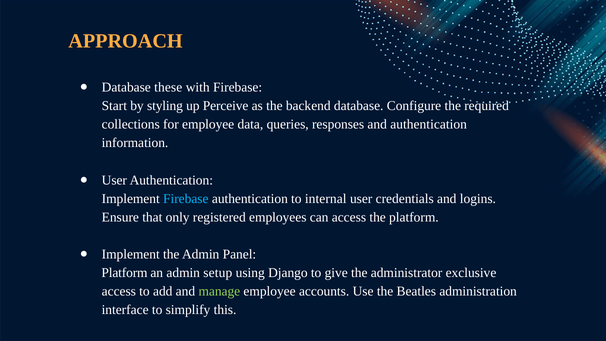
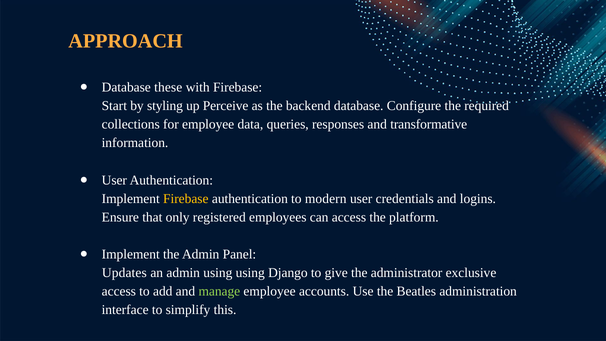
and authentication: authentication -> transformative
Firebase at (186, 199) colour: light blue -> yellow
internal: internal -> modern
Platform at (125, 273): Platform -> Updates
admin setup: setup -> using
